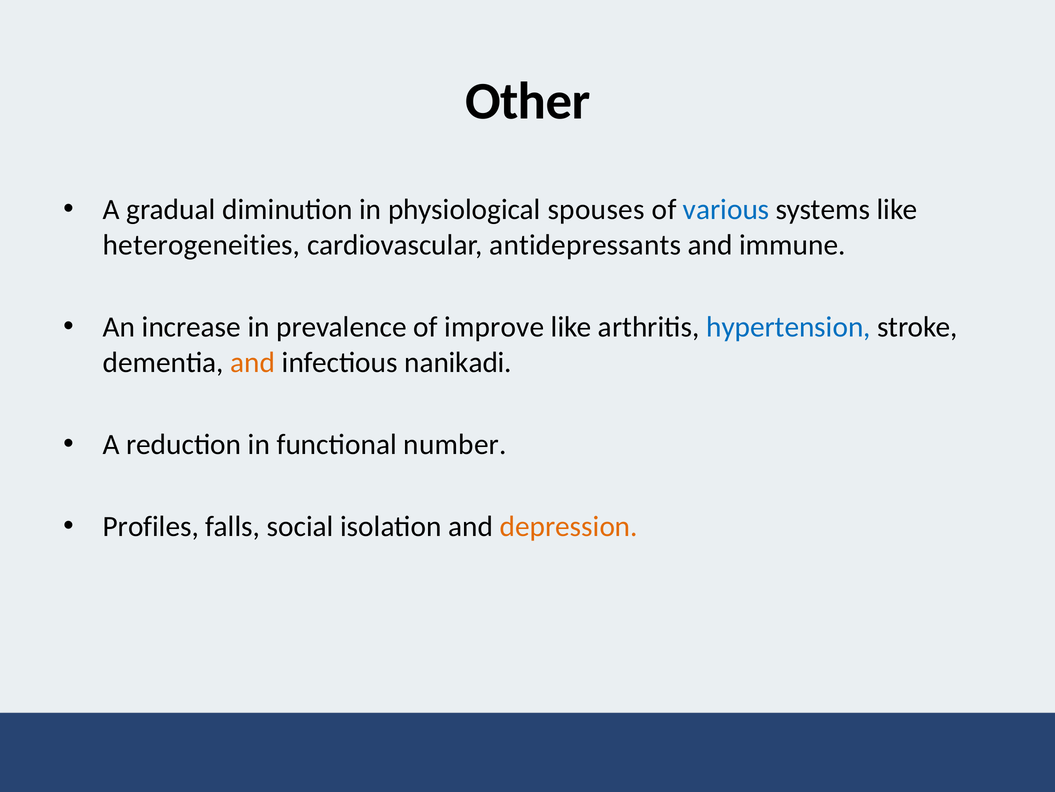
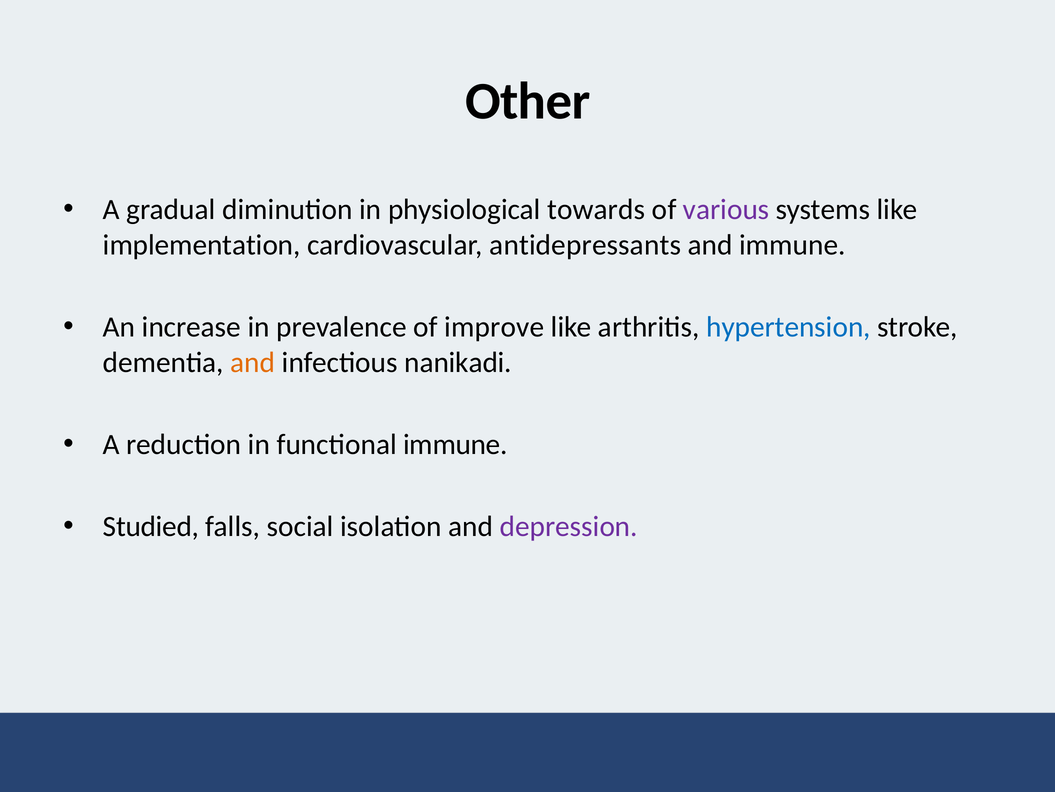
spouses: spouses -> towards
various colour: blue -> purple
heterogeneities: heterogeneities -> implementation
functional number: number -> immune
Profiles: Profiles -> Studied
depression colour: orange -> purple
